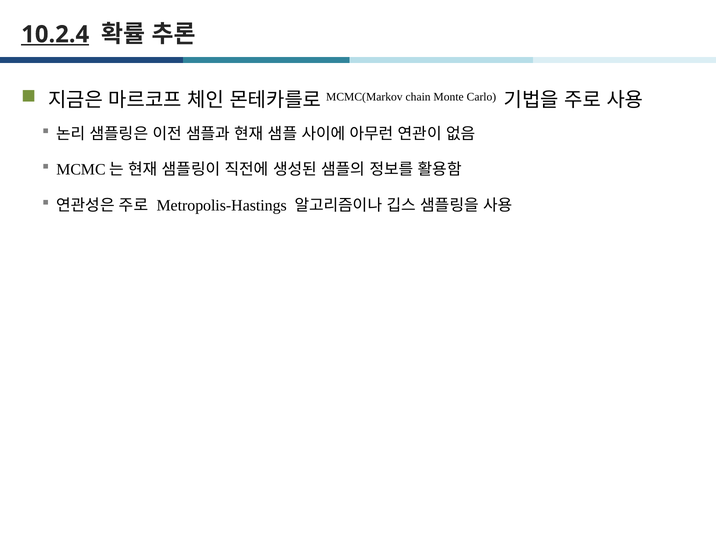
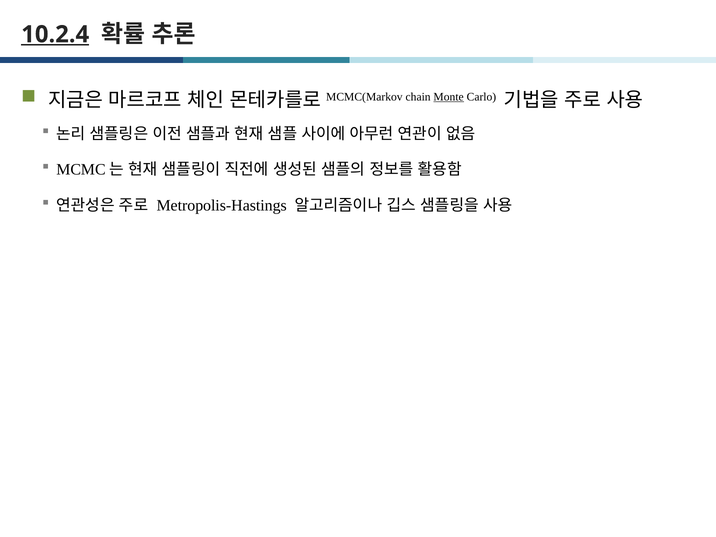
Monte underline: none -> present
